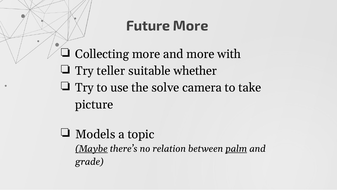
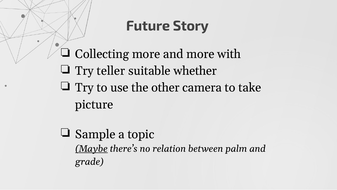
Future More: More -> Story
solve: solve -> other
Models: Models -> Sample
palm underline: present -> none
